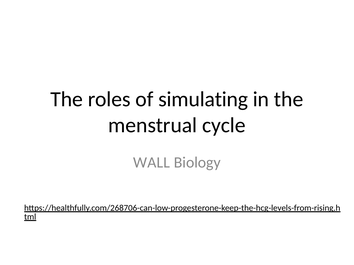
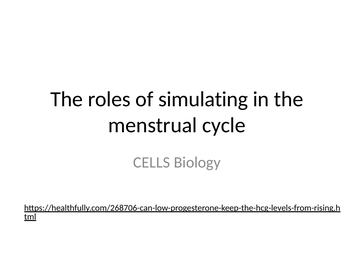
WALL: WALL -> CELLS
